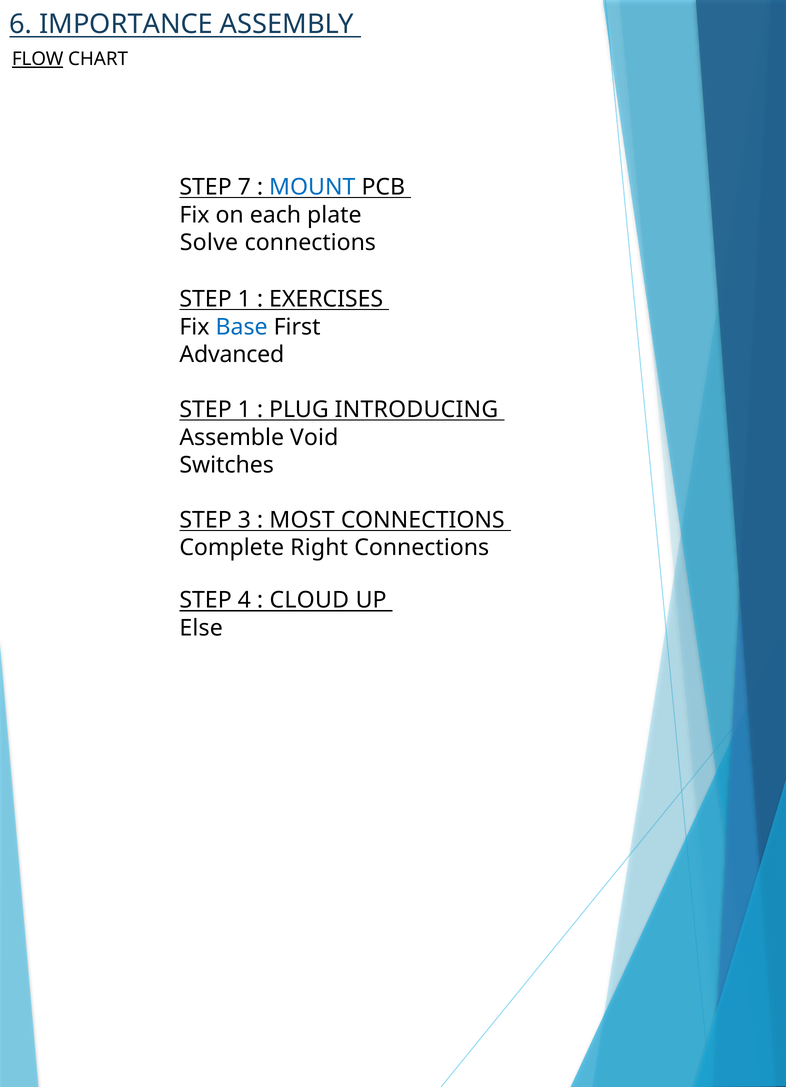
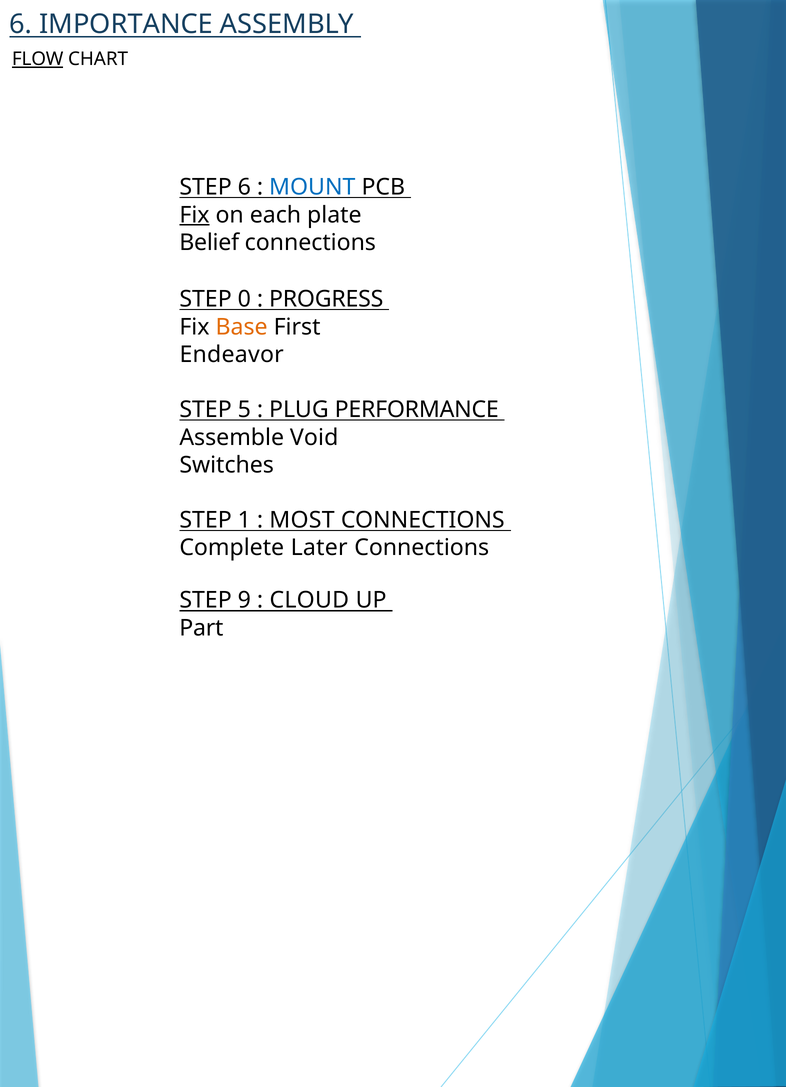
STEP 7: 7 -> 6
Fix at (195, 215) underline: none -> present
Solve: Solve -> Belief
1 at (244, 299): 1 -> 0
EXERCISES: EXERCISES -> PROGRESS
Base colour: blue -> orange
Advanced: Advanced -> Endeavor
1 at (244, 409): 1 -> 5
INTRODUCING: INTRODUCING -> PERFORMANCE
3: 3 -> 1
Right: Right -> Later
4: 4 -> 9
Else: Else -> Part
